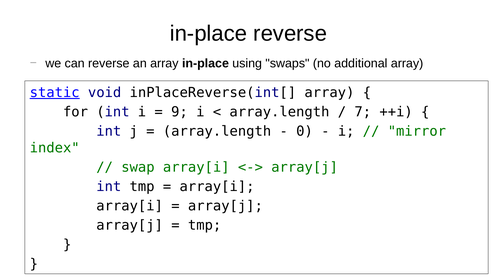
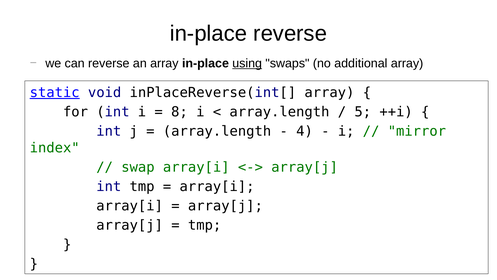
using underline: none -> present
9: 9 -> 8
7: 7 -> 5
0: 0 -> 4
